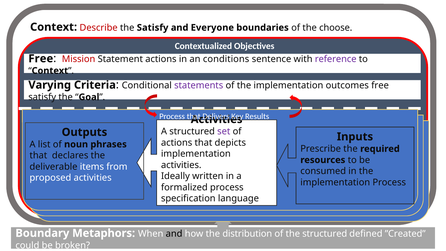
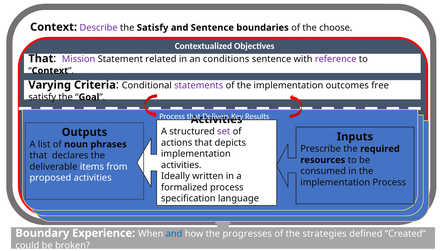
Describe colour: red -> purple
and Everyone: Everyone -> Sentence
Free at (41, 59): Free -> That
Mission colour: red -> purple
Statement actions: actions -> related
Metaphors: Metaphors -> Experience
and at (174, 234) colour: black -> blue
distribution: distribution -> progresses
the structured: structured -> strategies
